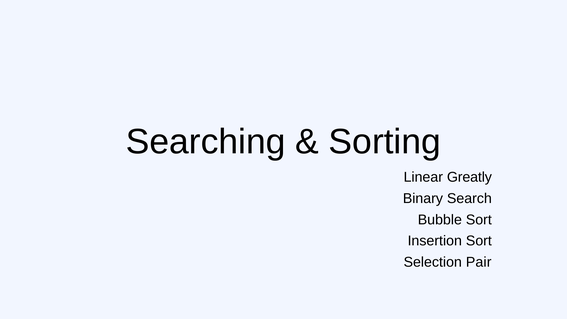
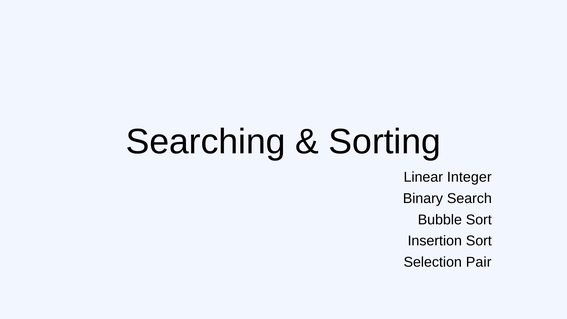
Greatly: Greatly -> Integer
